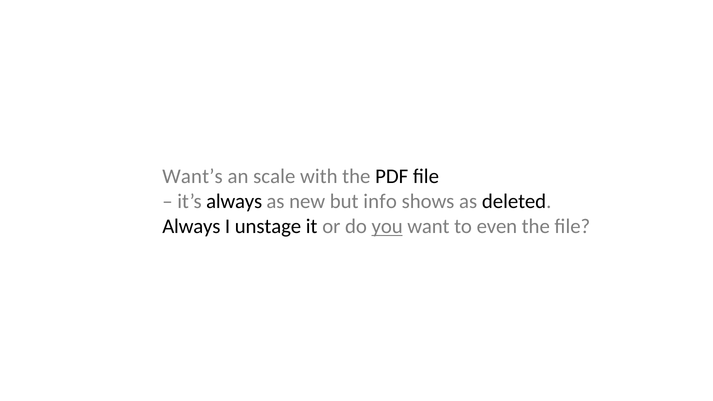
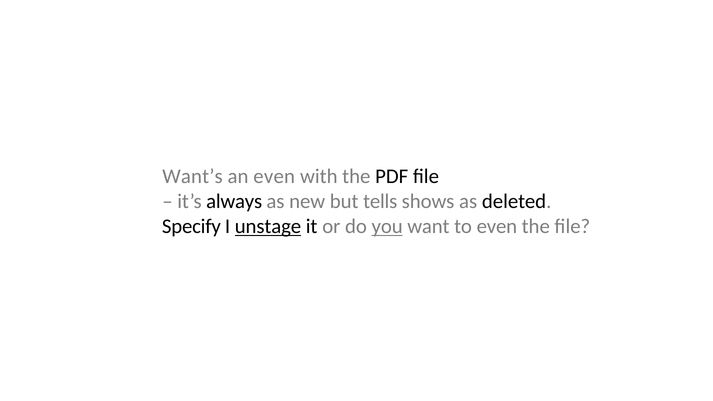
an scale: scale -> even
info: info -> tells
Always at (191, 227): Always -> Specify
unstage underline: none -> present
